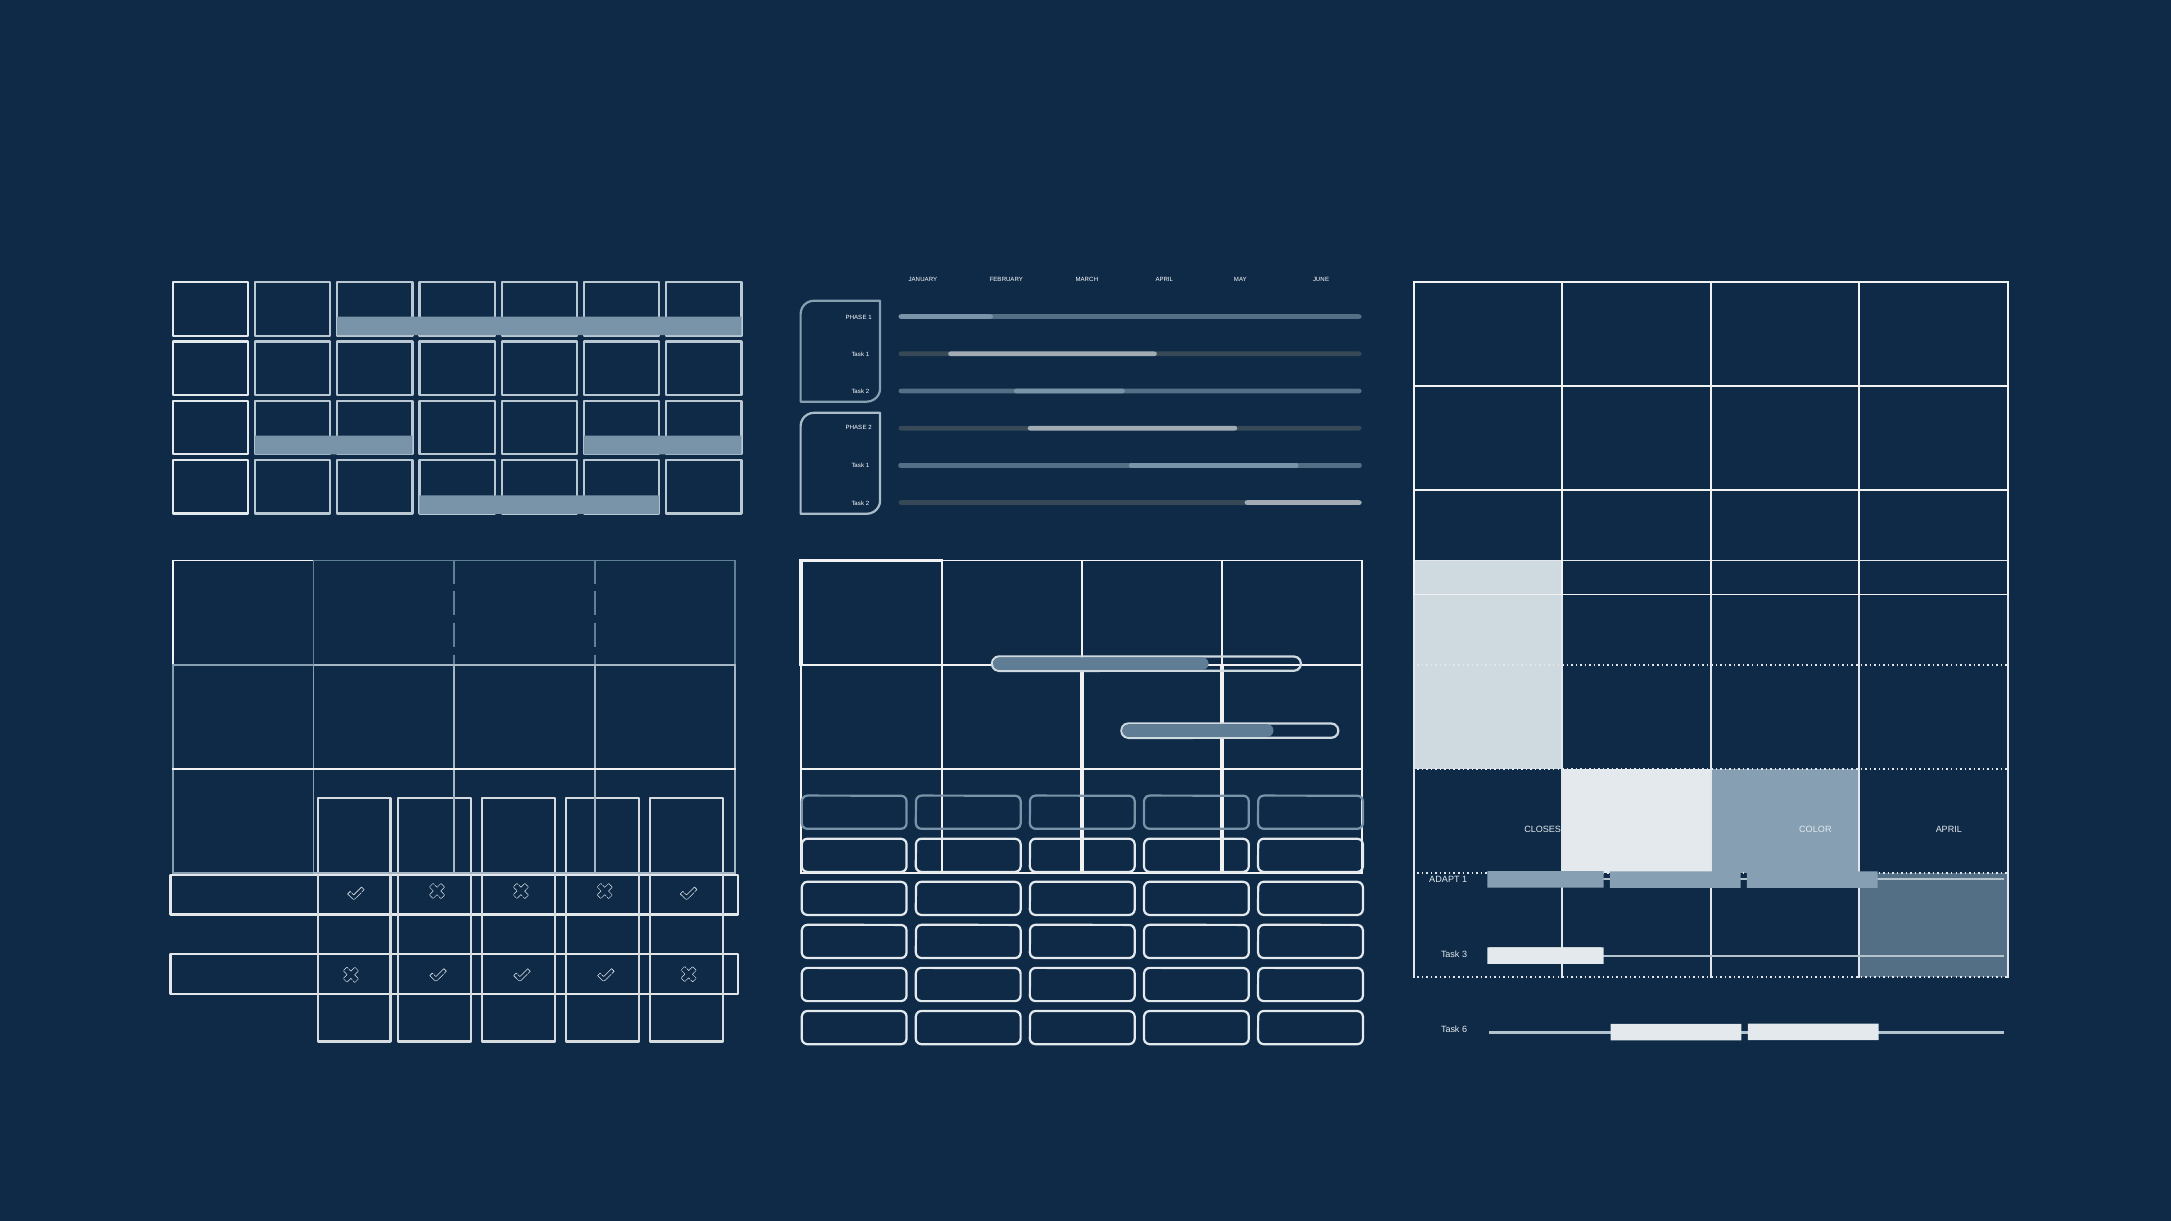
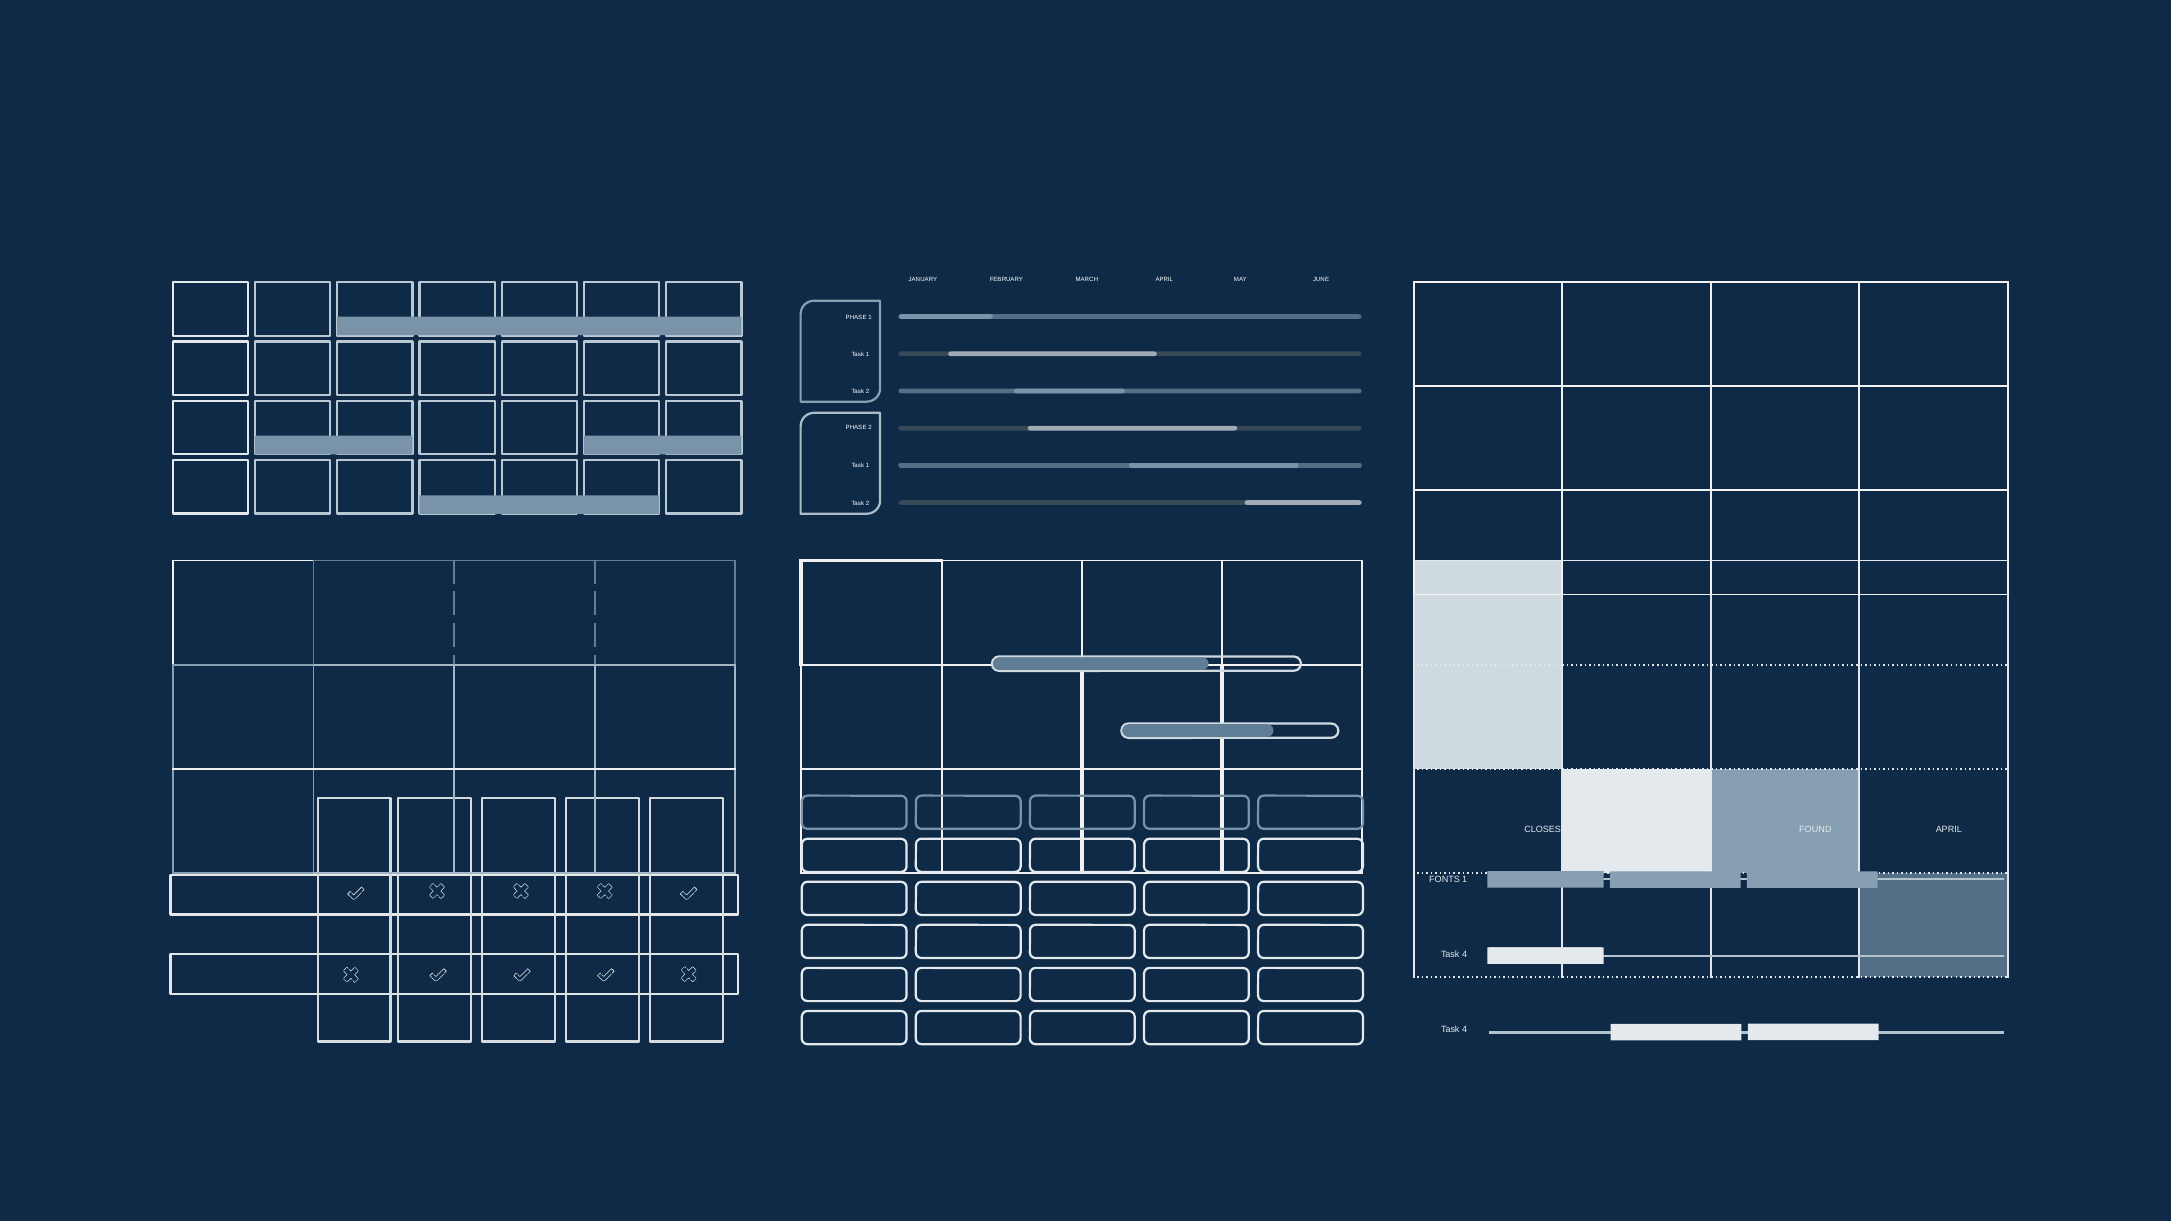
COLOR: COLOR -> FOUND
ADAPT: ADAPT -> FONTS
3 at (1465, 955): 3 -> 4
6 at (1465, 1030): 6 -> 4
